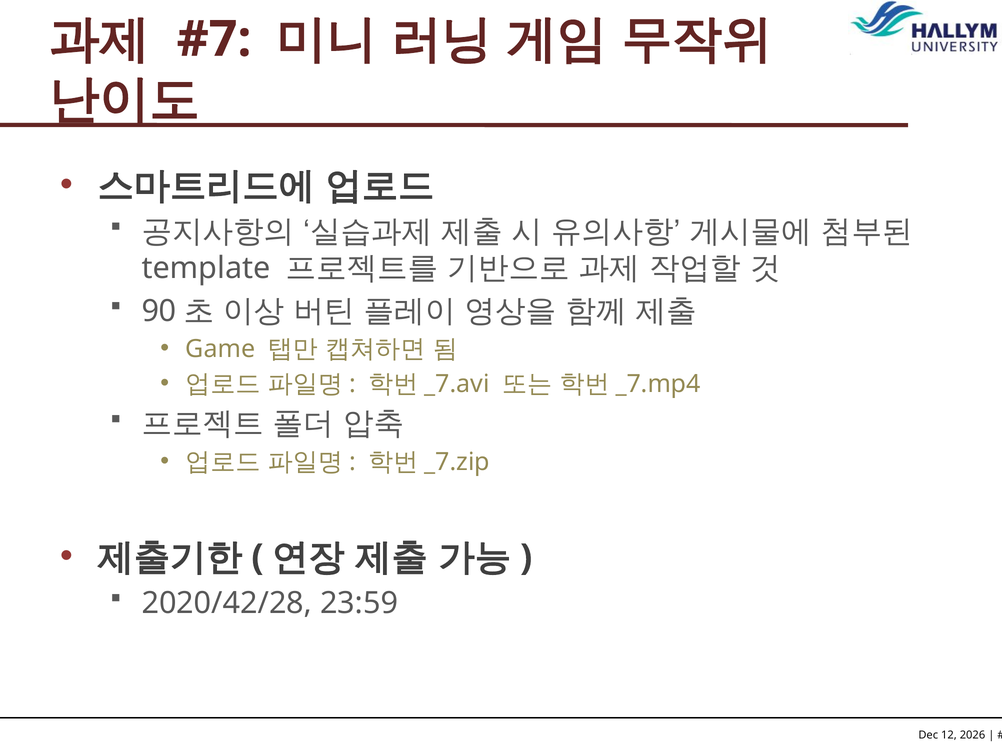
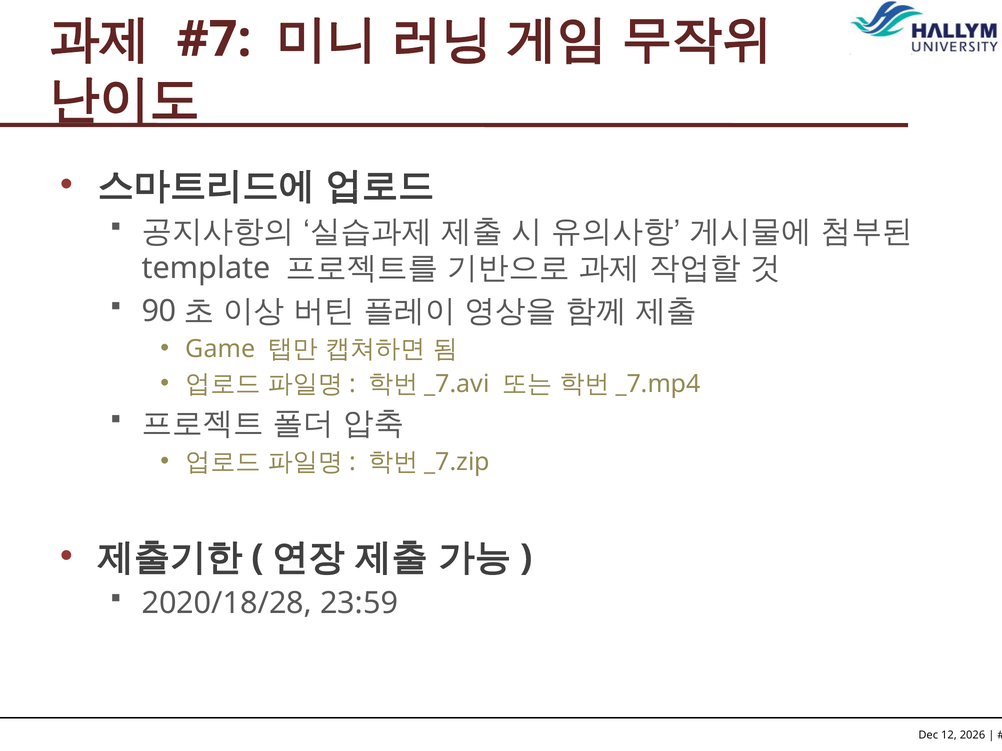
2020/42/28: 2020/42/28 -> 2020/18/28
